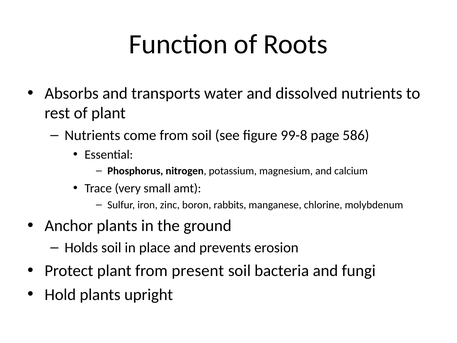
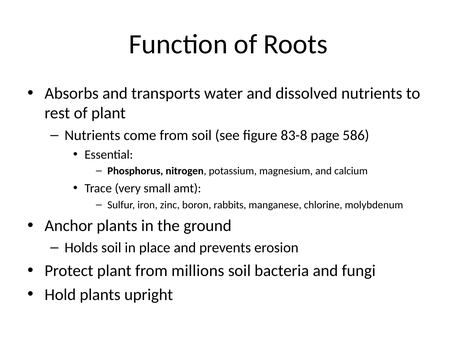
99-8: 99-8 -> 83-8
present: present -> millions
